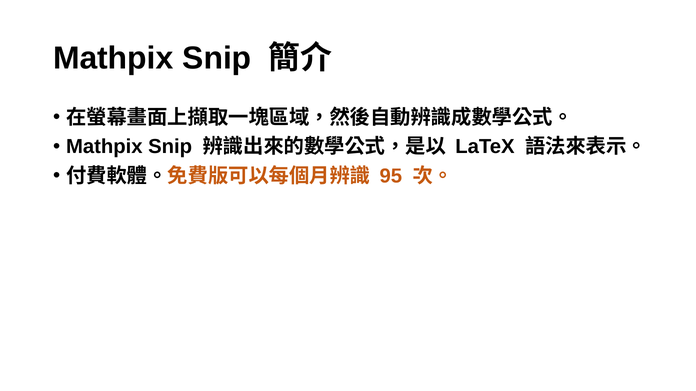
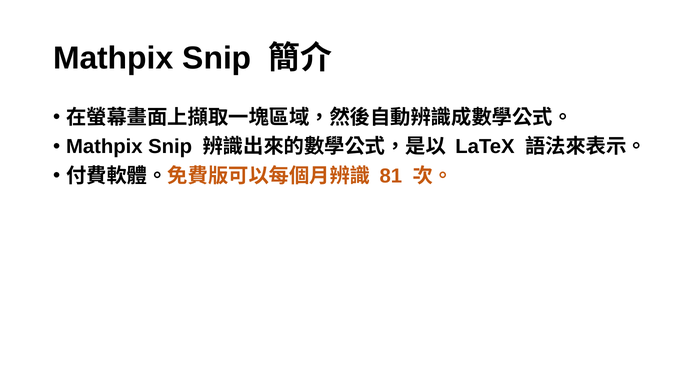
95: 95 -> 81
